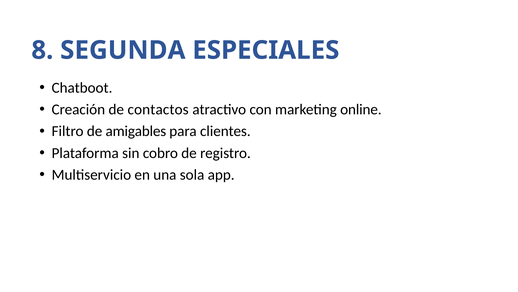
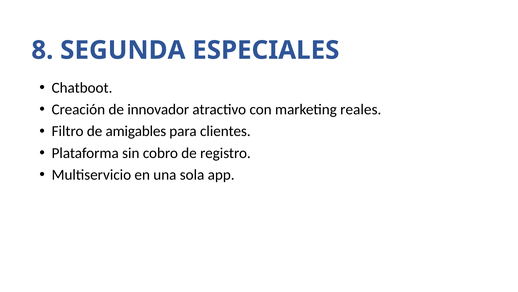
contactos: contactos -> innovador
online: online -> reales
